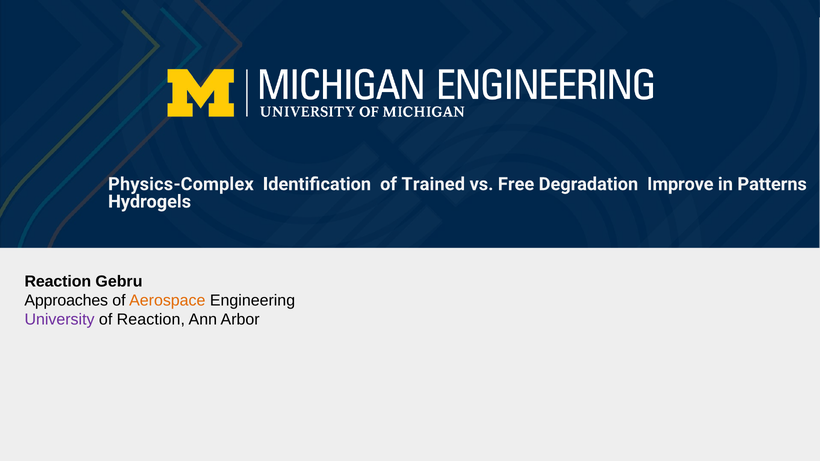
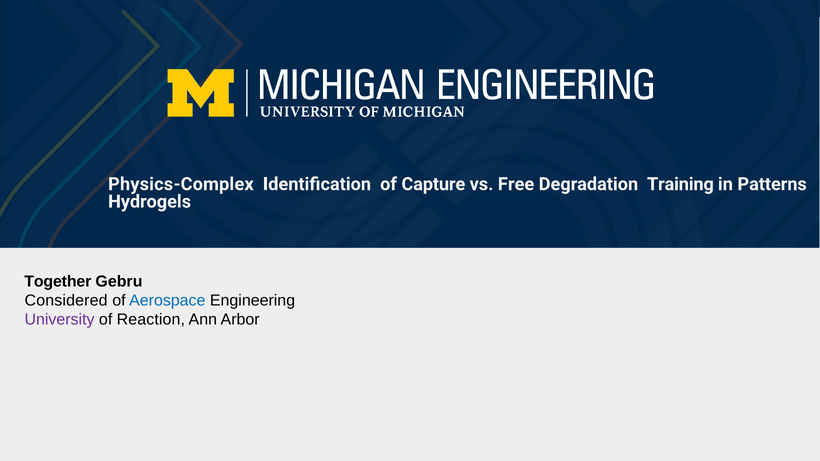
Trained: Trained -> Capture
Improve: Improve -> Training
Reaction at (58, 281): Reaction -> Together
Approaches: Approaches -> Considered
Aerospace colour: orange -> blue
